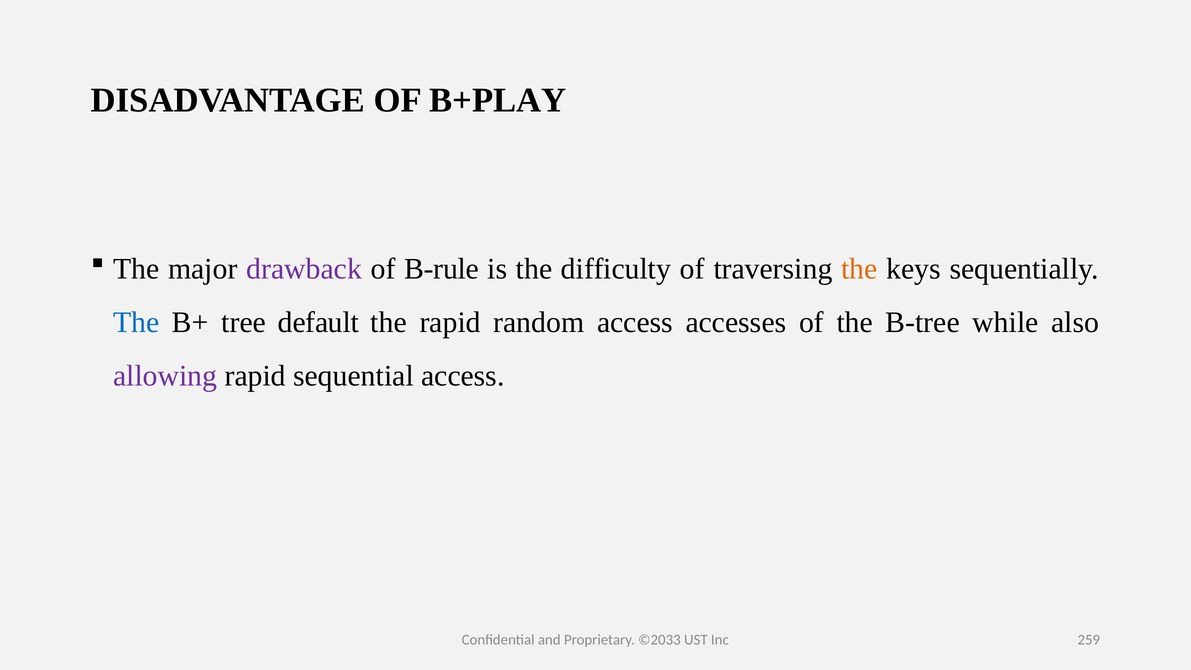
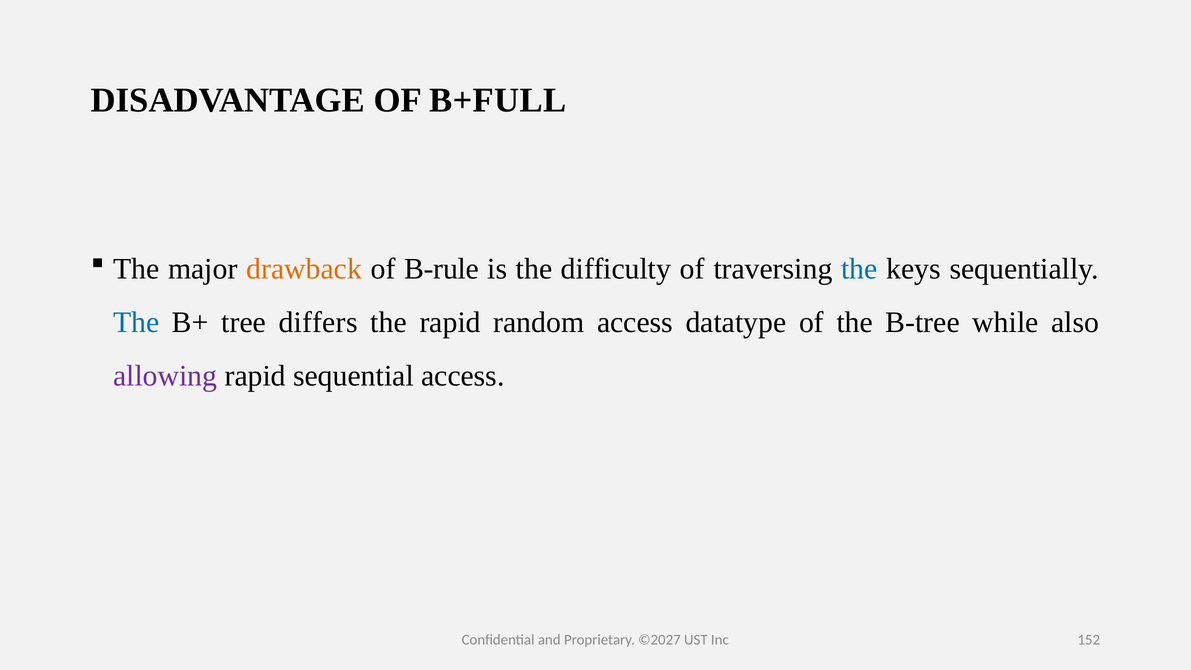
B+PLAY: B+PLAY -> B+FULL
drawback colour: purple -> orange
the at (859, 269) colour: orange -> blue
default: default -> differs
accesses: accesses -> datatype
©2033: ©2033 -> ©2027
259: 259 -> 152
